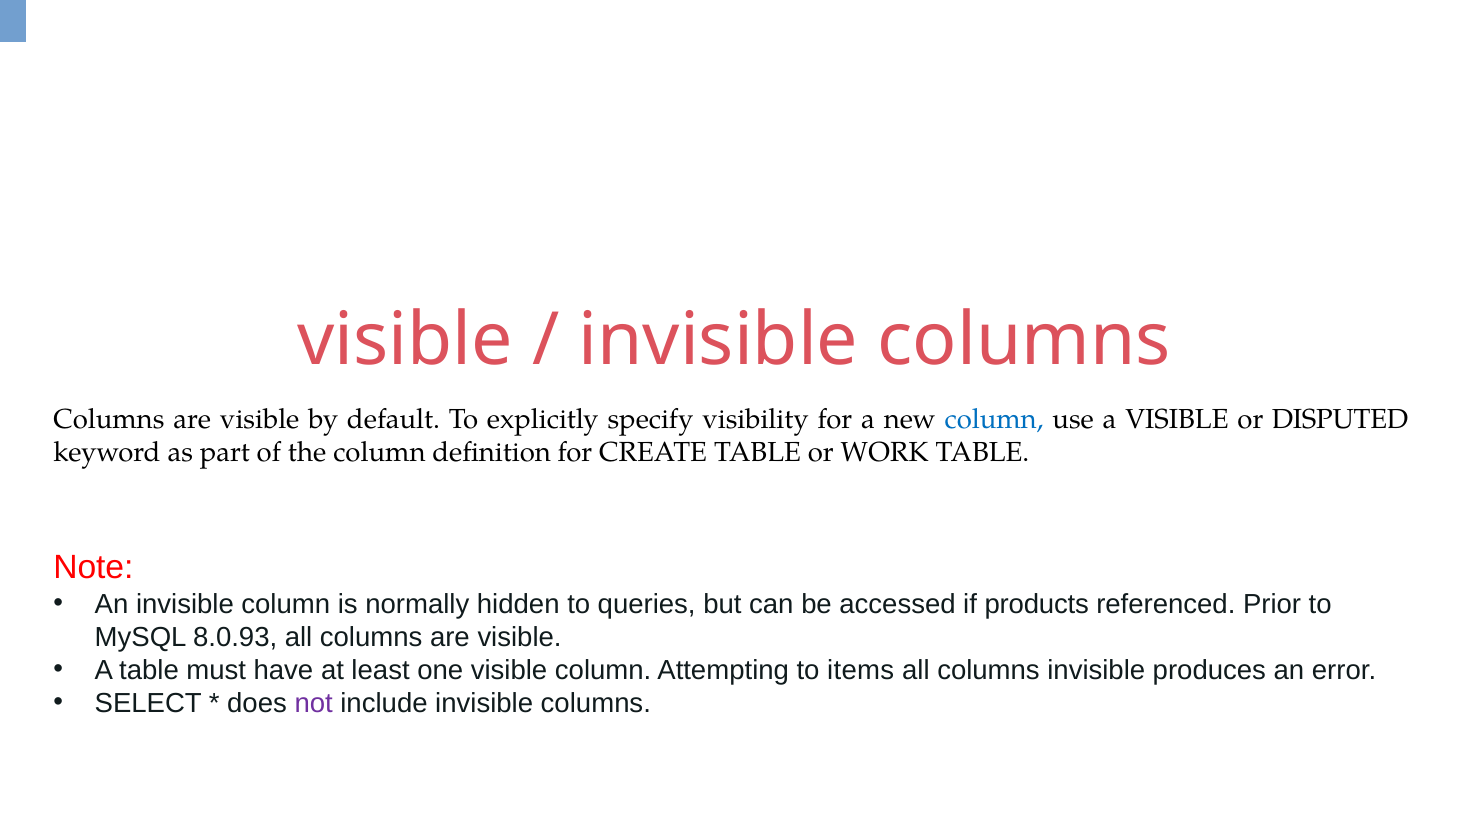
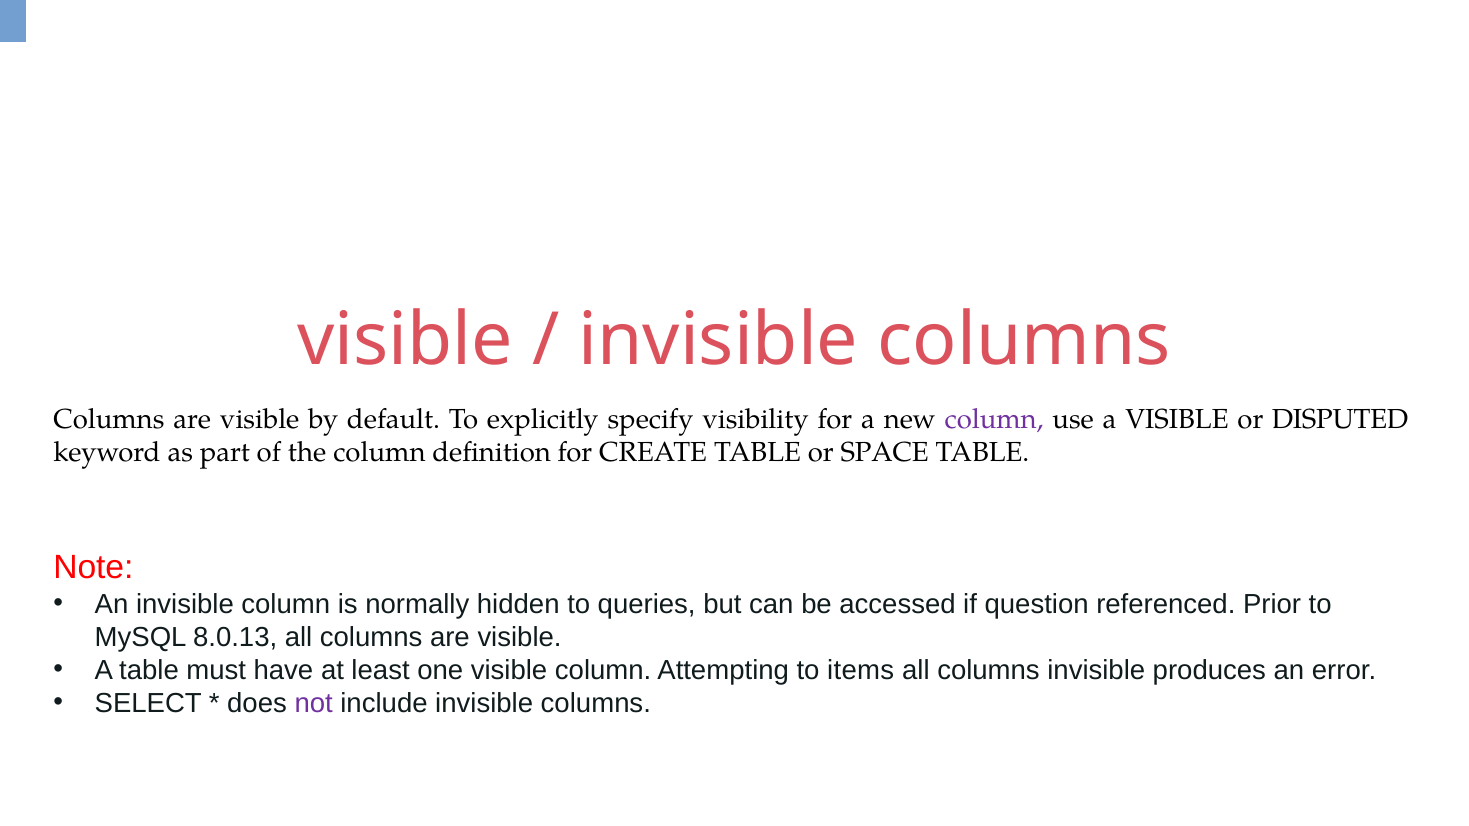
column at (994, 420) colour: blue -> purple
WORK: WORK -> SPACE
products: products -> question
8.0.93: 8.0.93 -> 8.0.13
